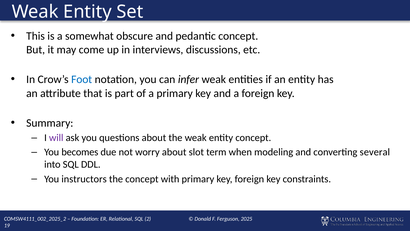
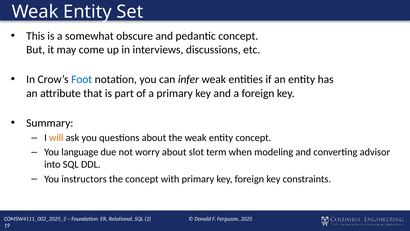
will colour: purple -> orange
becomes: becomes -> language
several: several -> advisor
